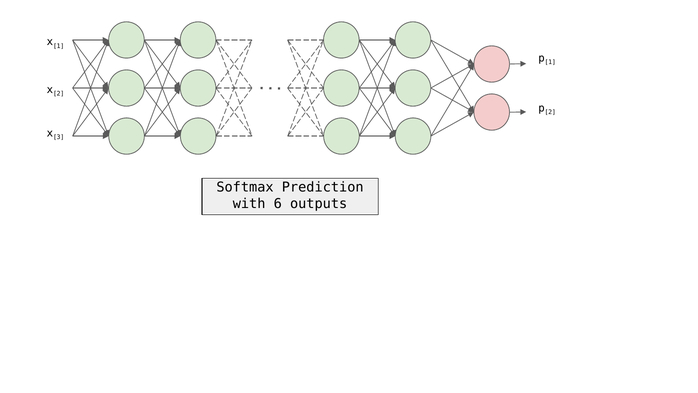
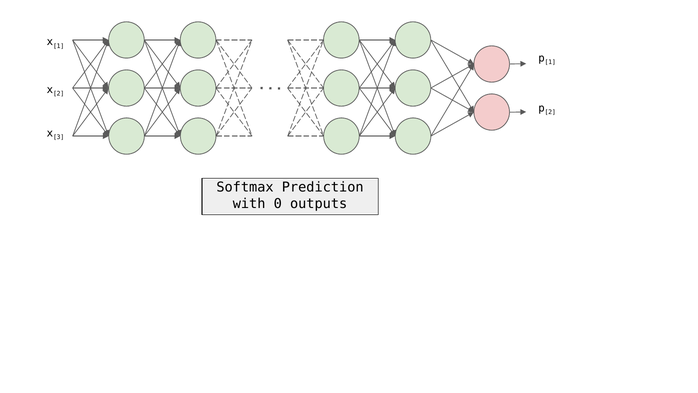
6: 6 -> 0
